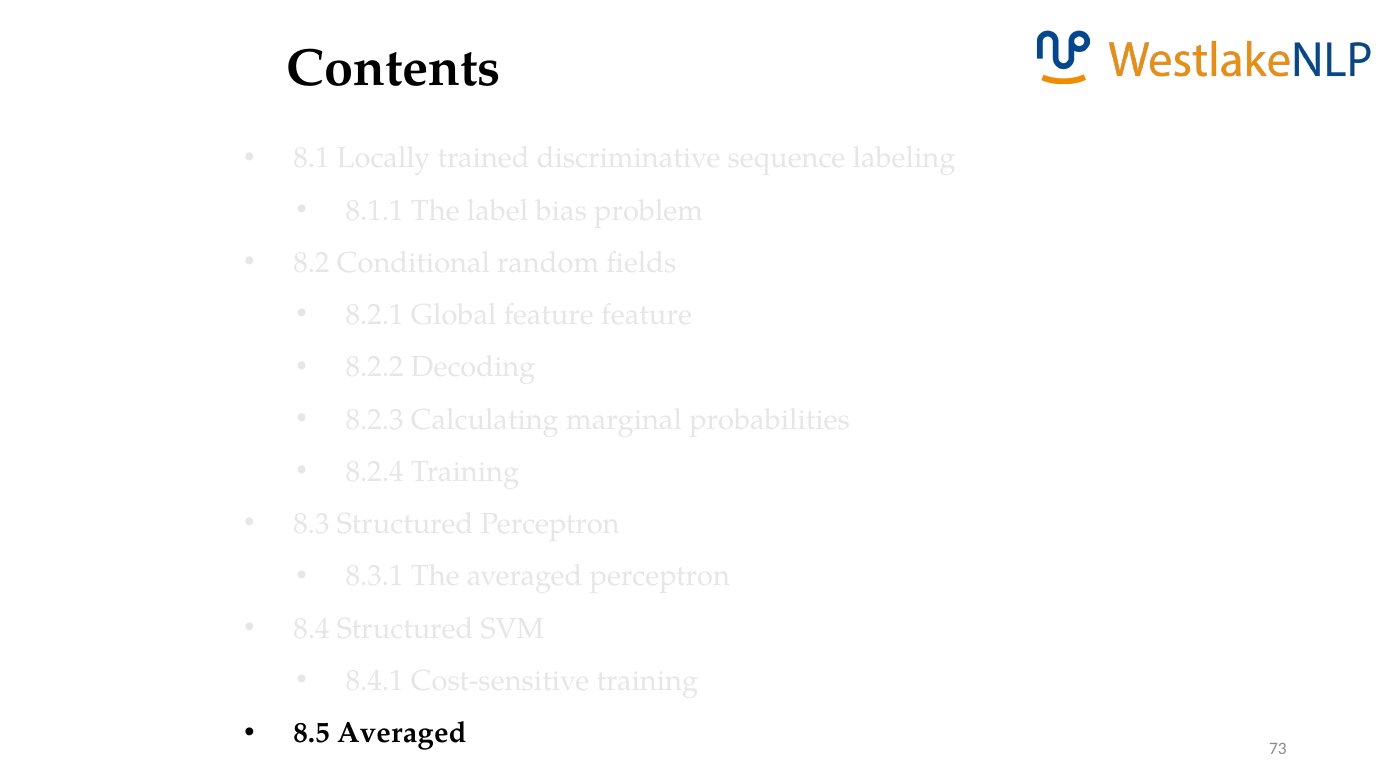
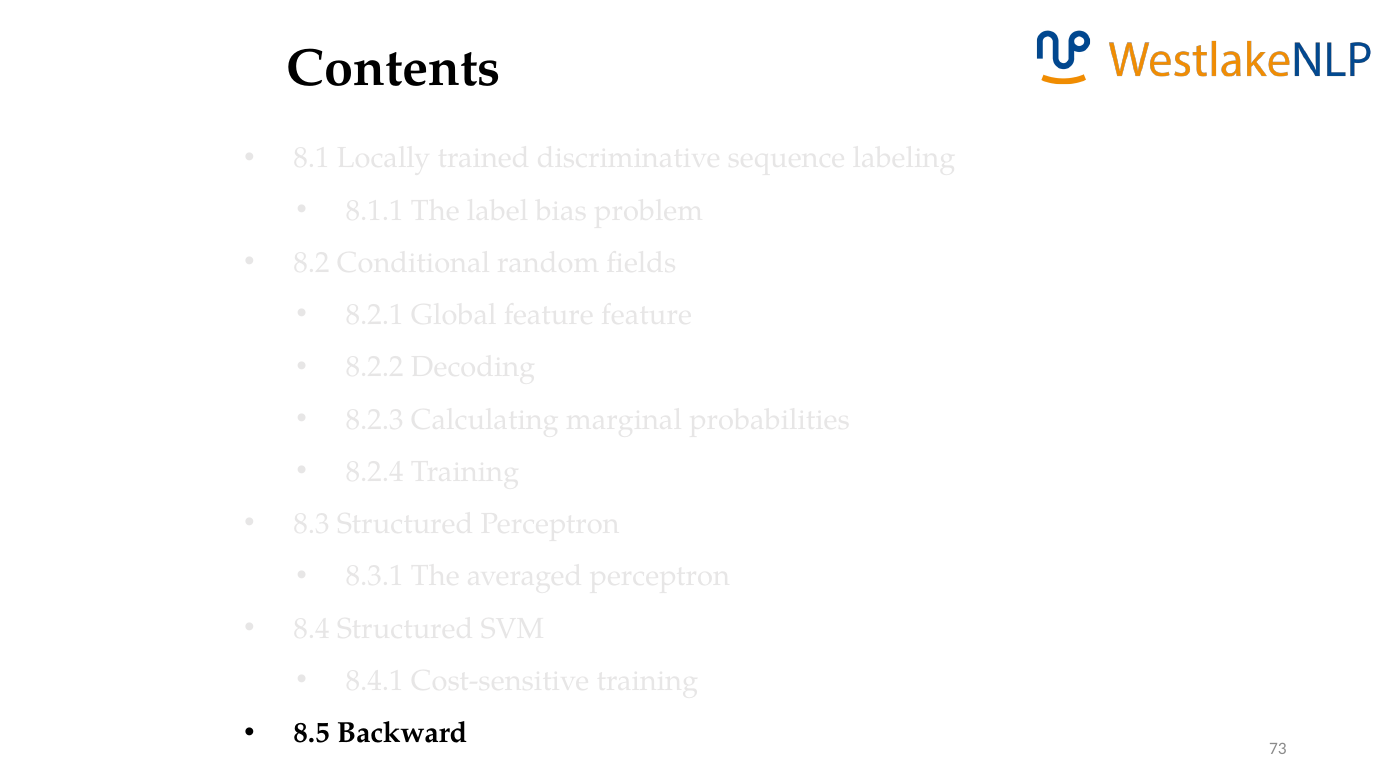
8.5 Averaged: Averaged -> Backward
